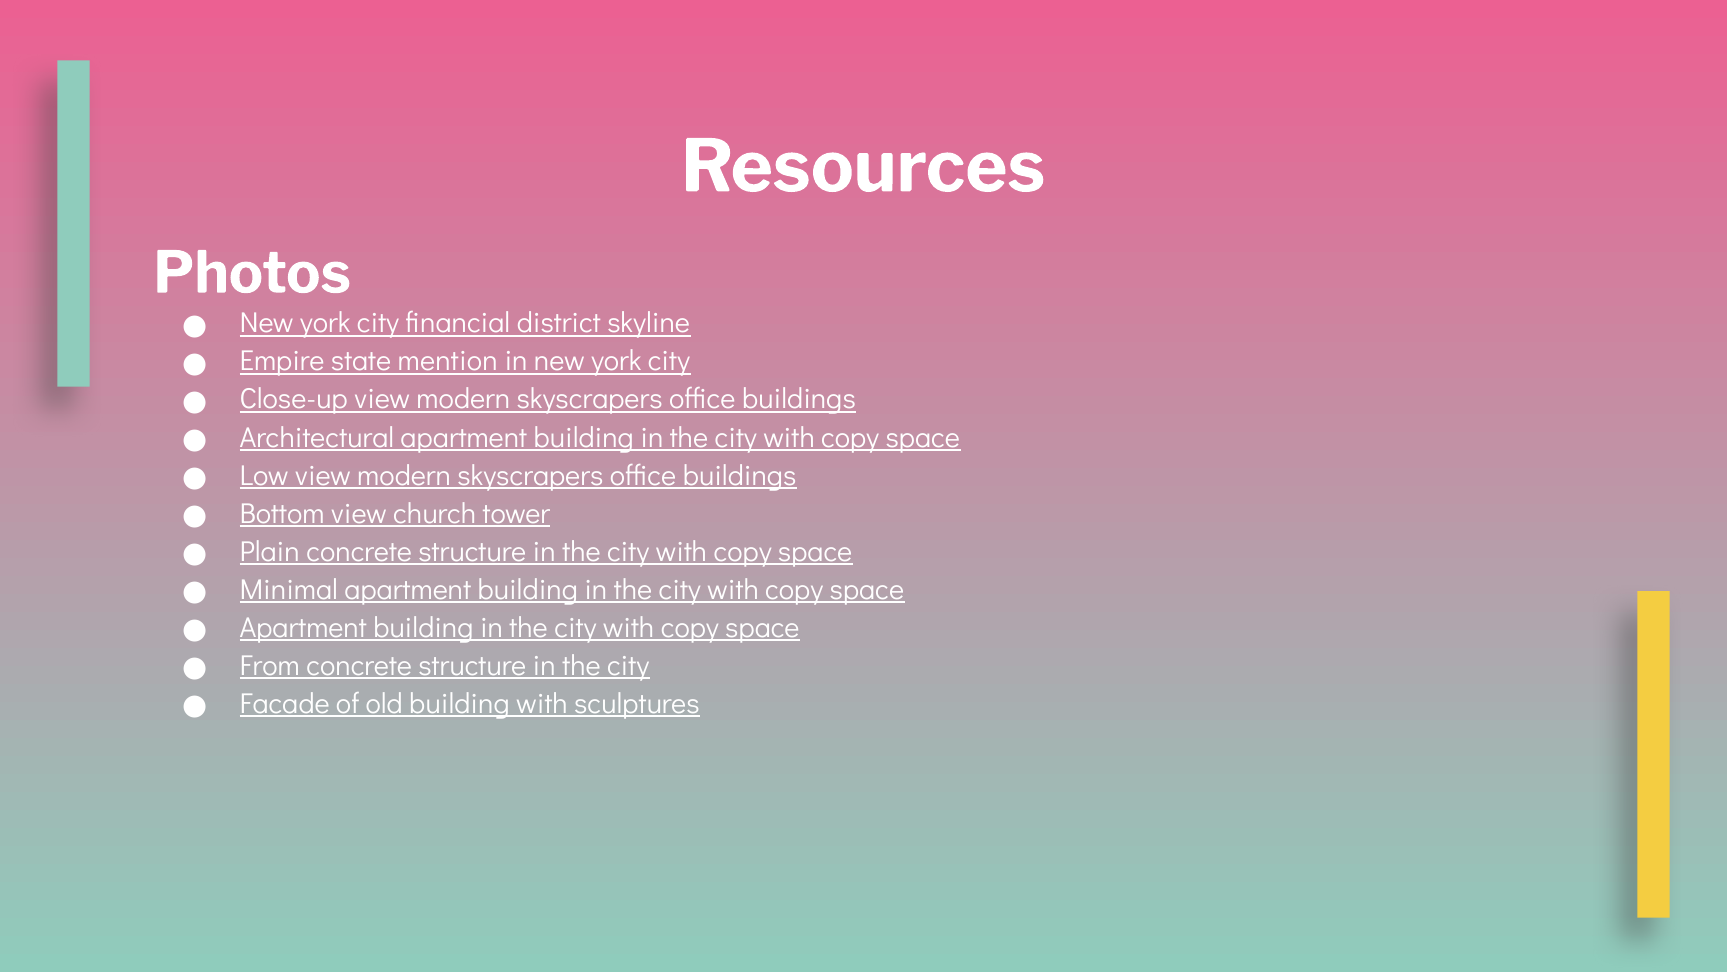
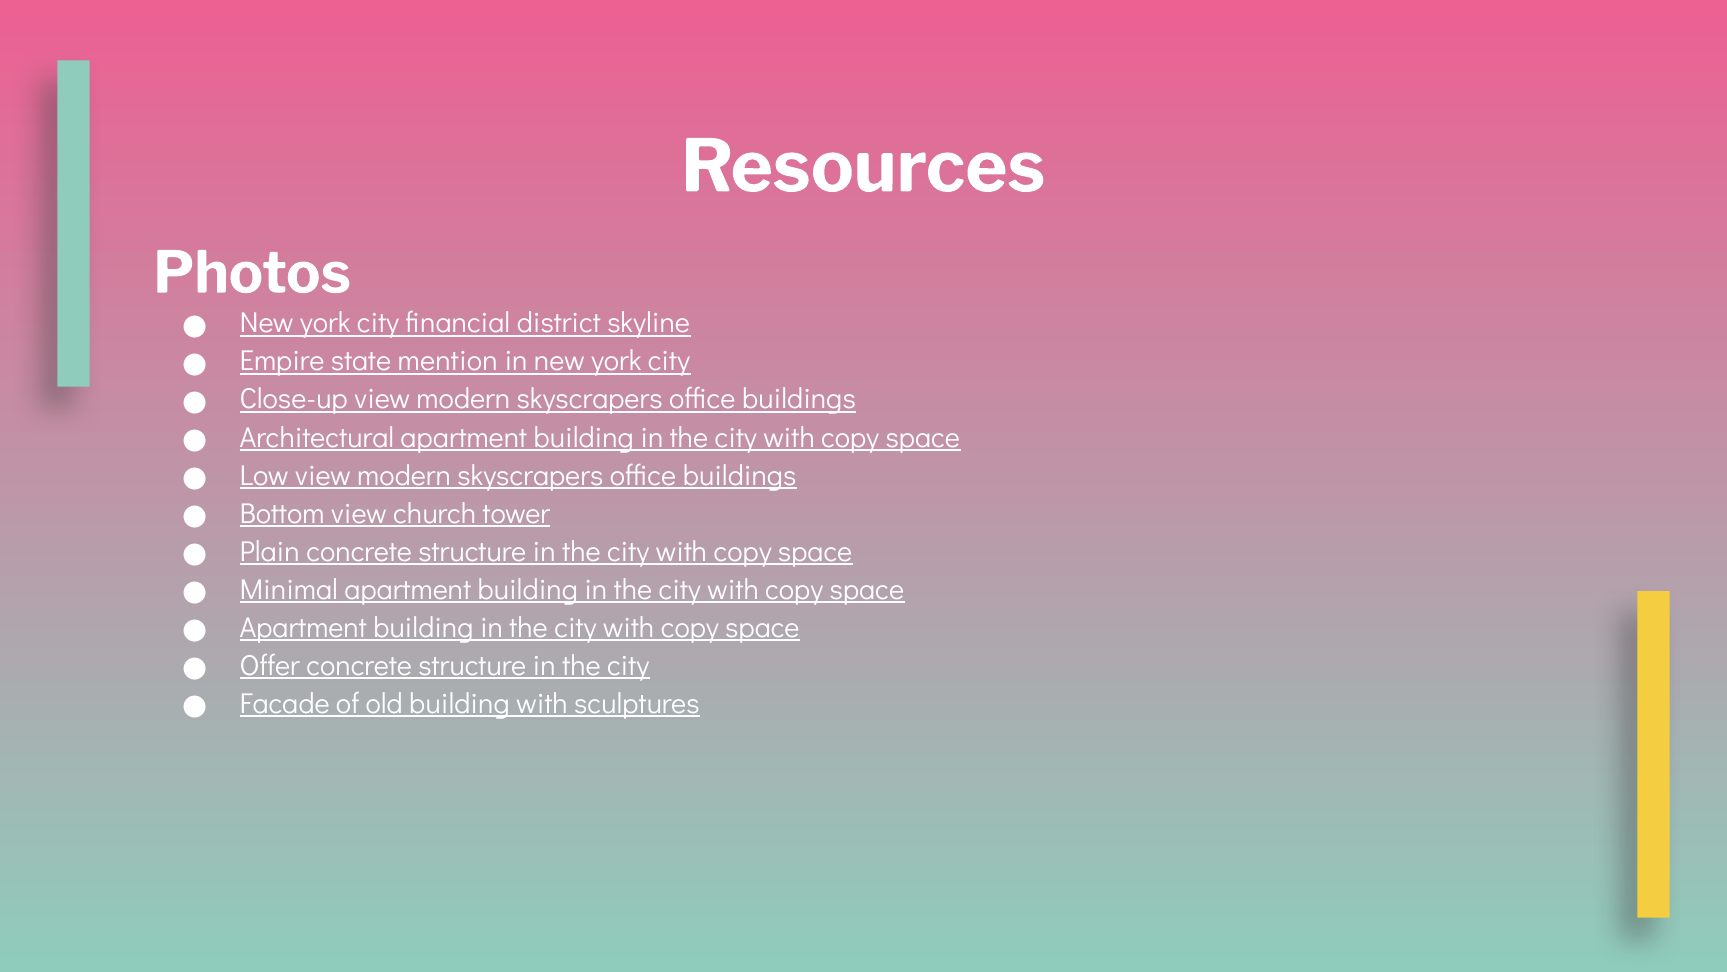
From: From -> Offer
